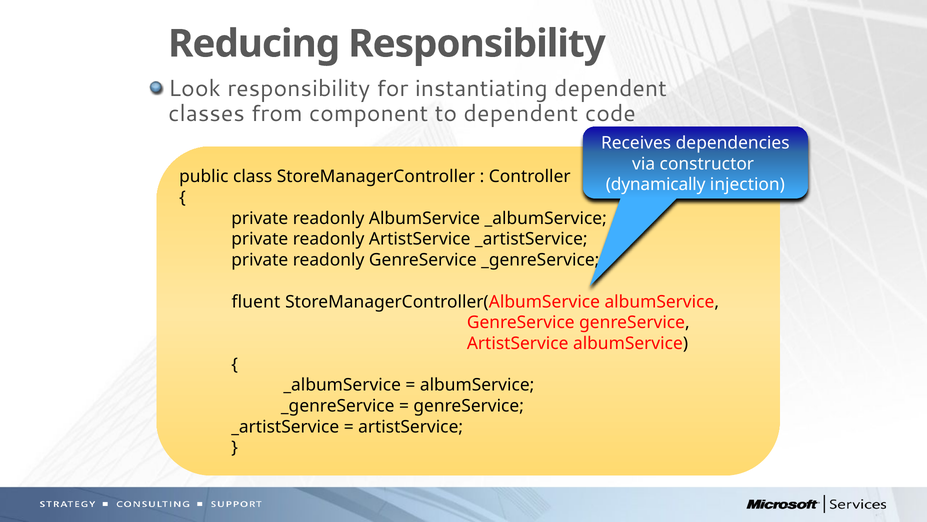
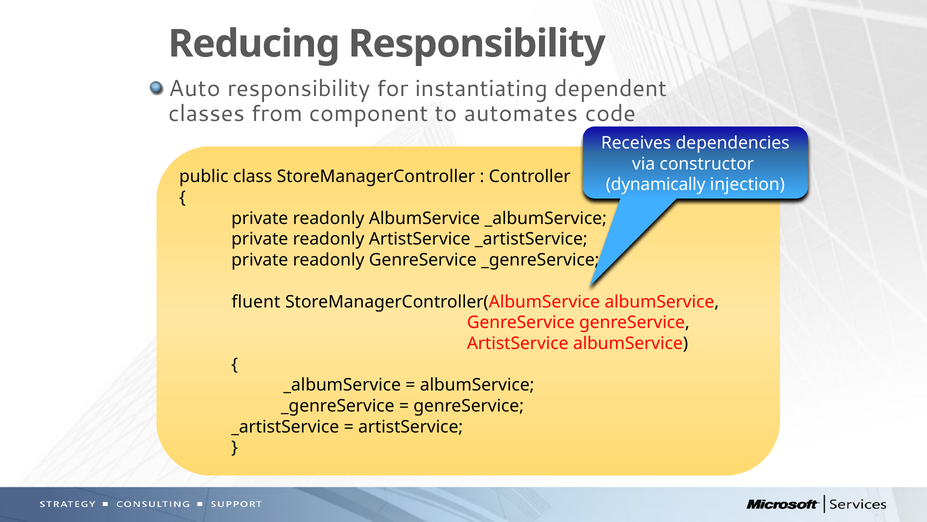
Look: Look -> Auto
to dependent: dependent -> automates
